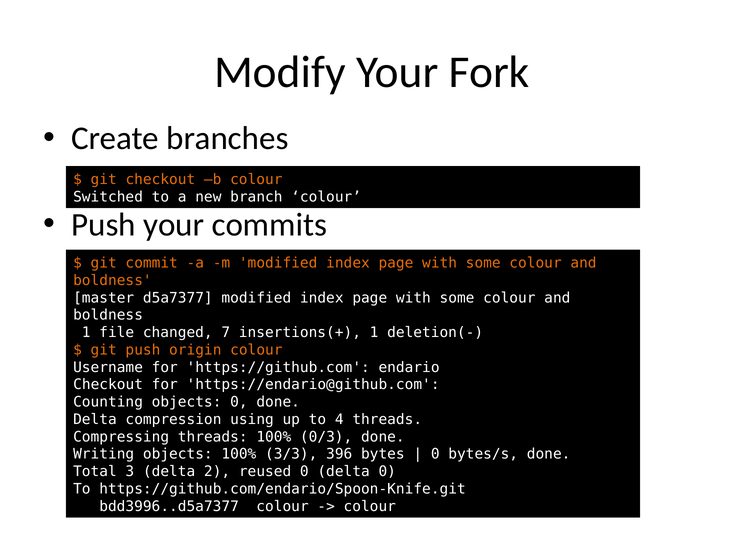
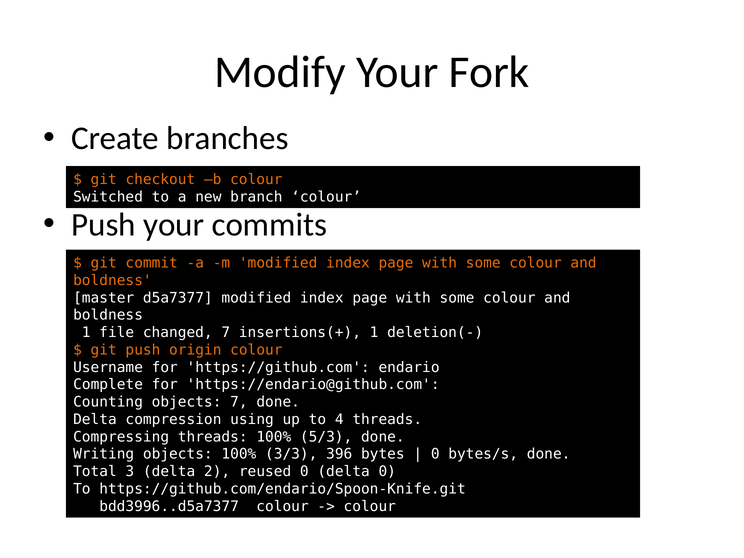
Checkout at (108, 385): Checkout -> Complete
objects 0: 0 -> 7
0/3: 0/3 -> 5/3
